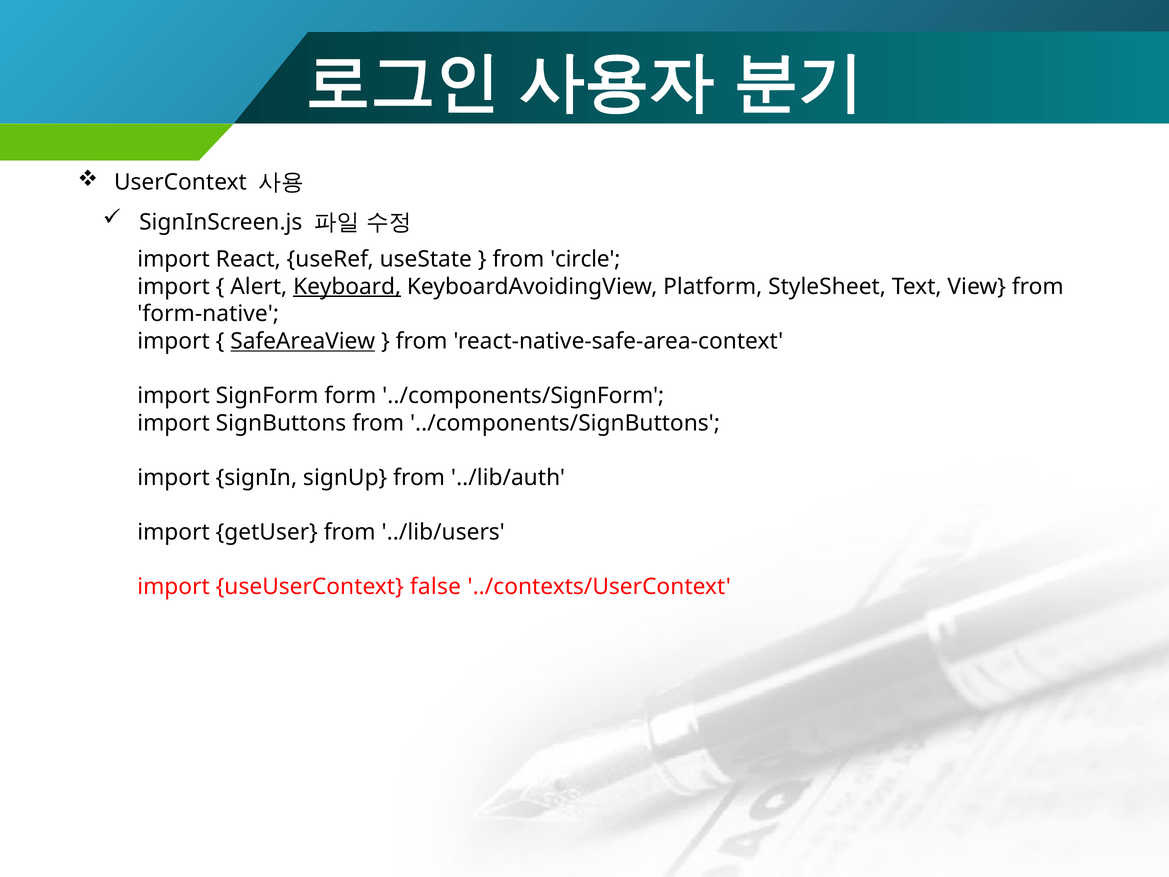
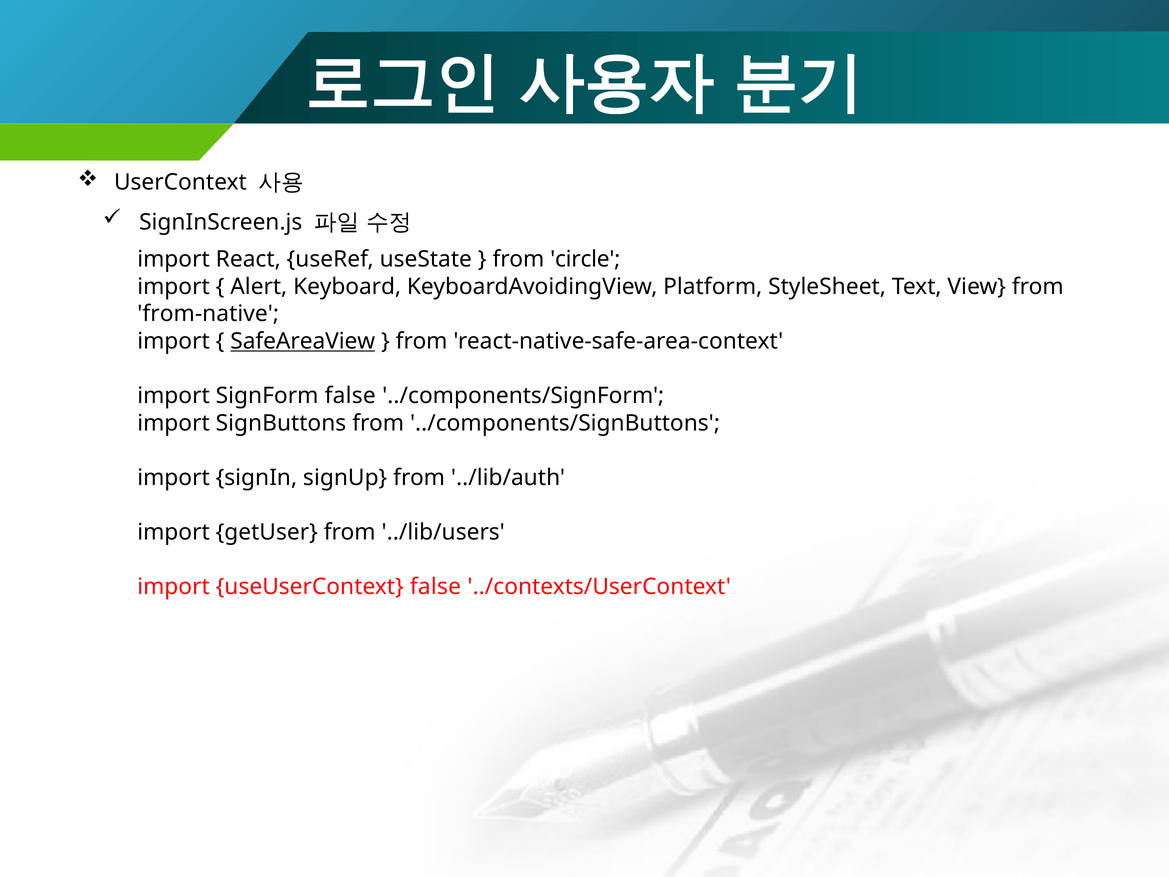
Keyboard underline: present -> none
form-native: form-native -> from-native
SignForm form: form -> false
